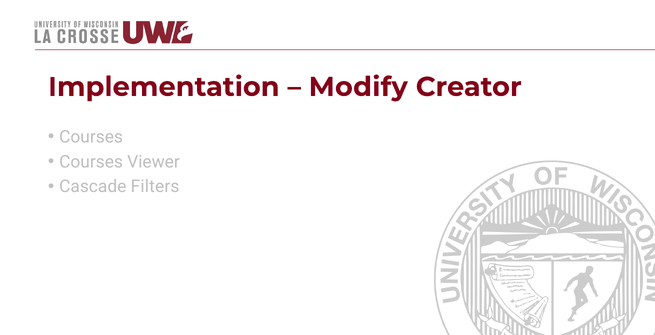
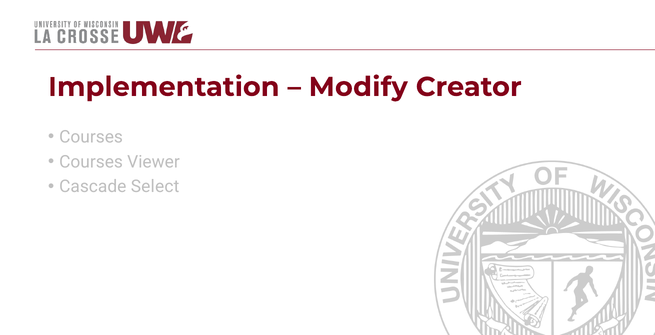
Filters: Filters -> Select
